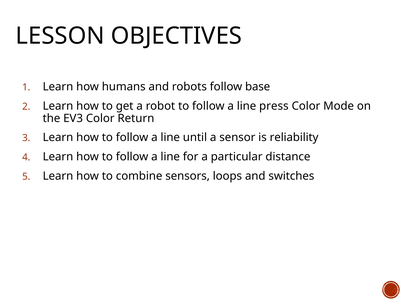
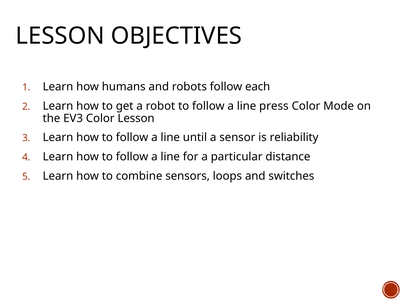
base: base -> each
Color Return: Return -> Lesson
